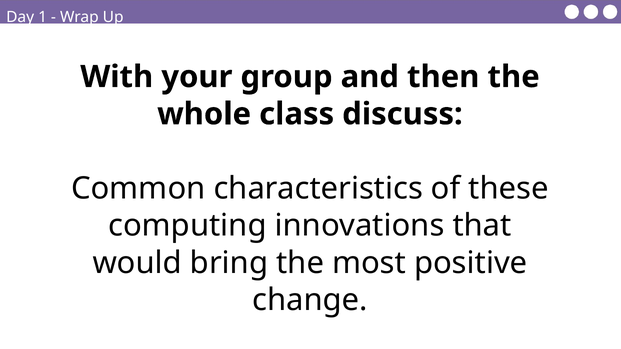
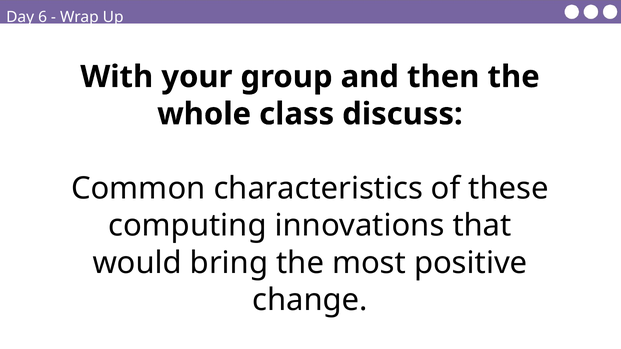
1: 1 -> 6
